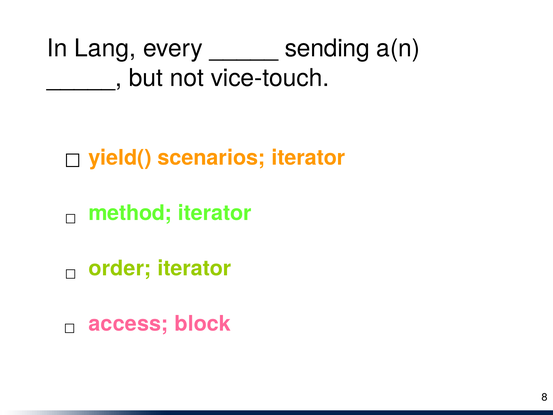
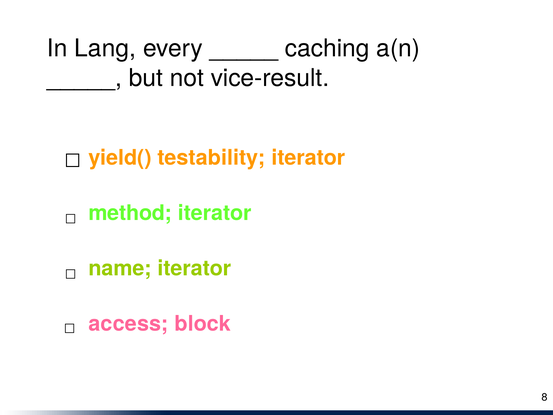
sending: sending -> caching
vice-touch: vice-touch -> vice-result
scenarios: scenarios -> testability
order: order -> name
